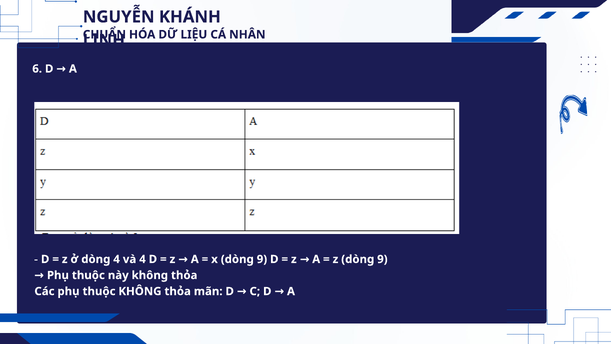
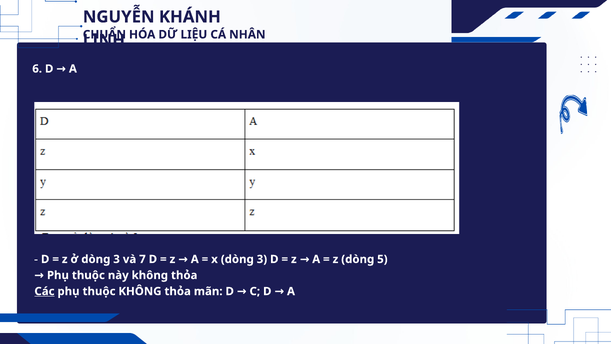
ở dòng 4: 4 -> 3
và 4: 4 -> 7
x dòng 9: 9 -> 3
z dòng 9: 9 -> 5
Các underline: none -> present
